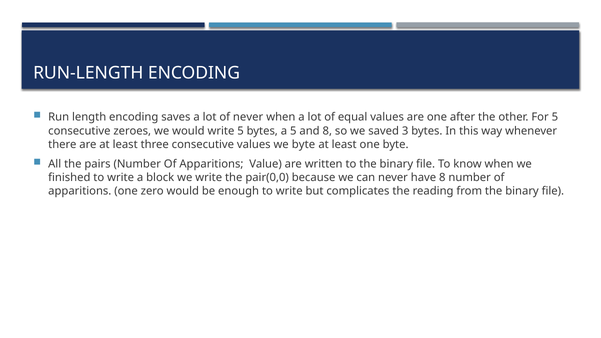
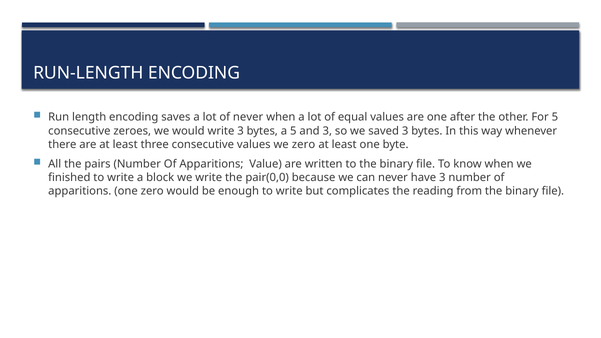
write 5: 5 -> 3
and 8: 8 -> 3
we byte: byte -> zero
have 8: 8 -> 3
